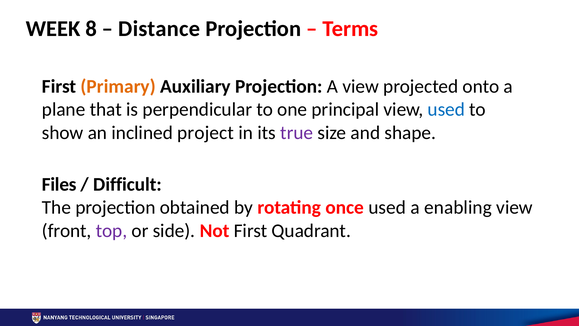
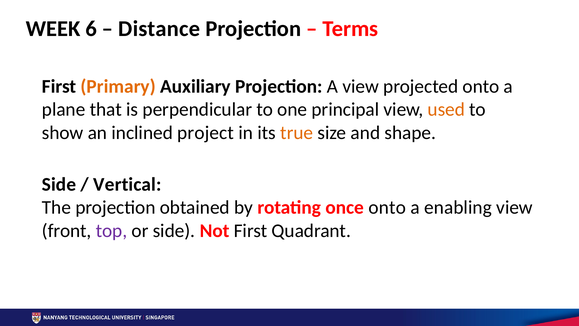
8: 8 -> 6
used at (446, 109) colour: blue -> orange
true colour: purple -> orange
Files at (59, 184): Files -> Side
Difficult: Difficult -> Vertical
once used: used -> onto
